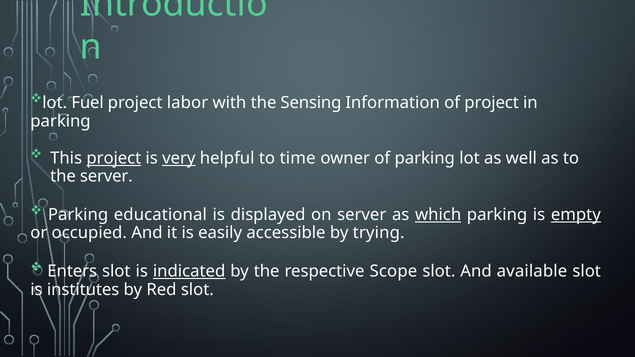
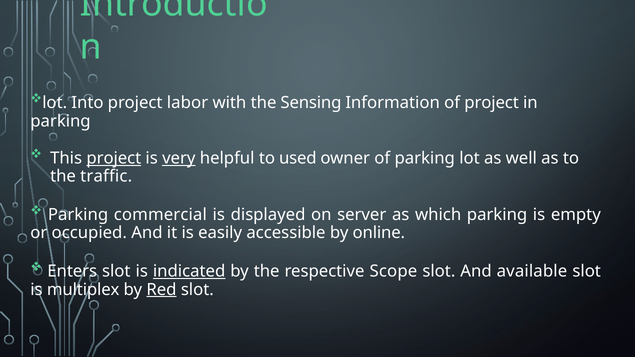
Fuel: Fuel -> Into
time: time -> used
the server: server -> traffic
educational: educational -> commercial
which underline: present -> none
empty underline: present -> none
trying: trying -> online
institutes: institutes -> multiplex
Red underline: none -> present
